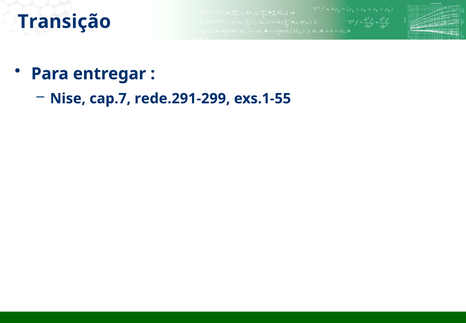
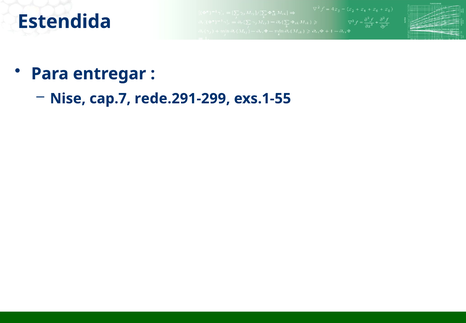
Transição: Transição -> Estendida
